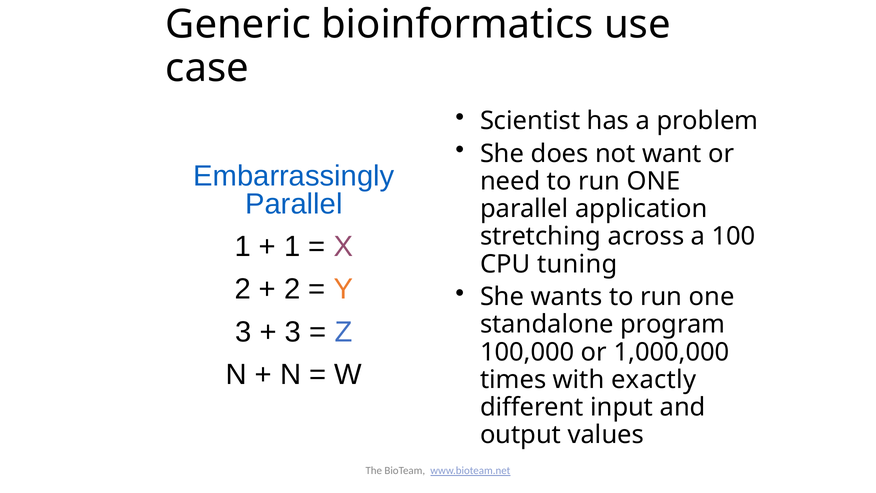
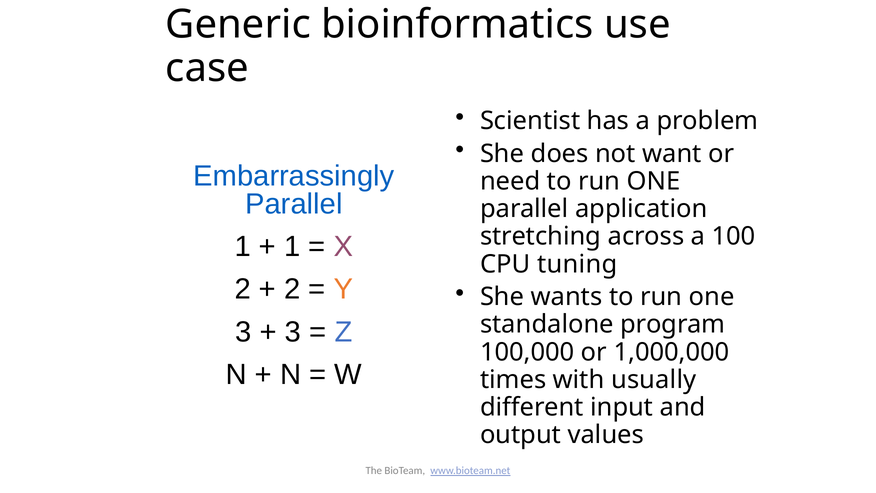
exactly: exactly -> usually
